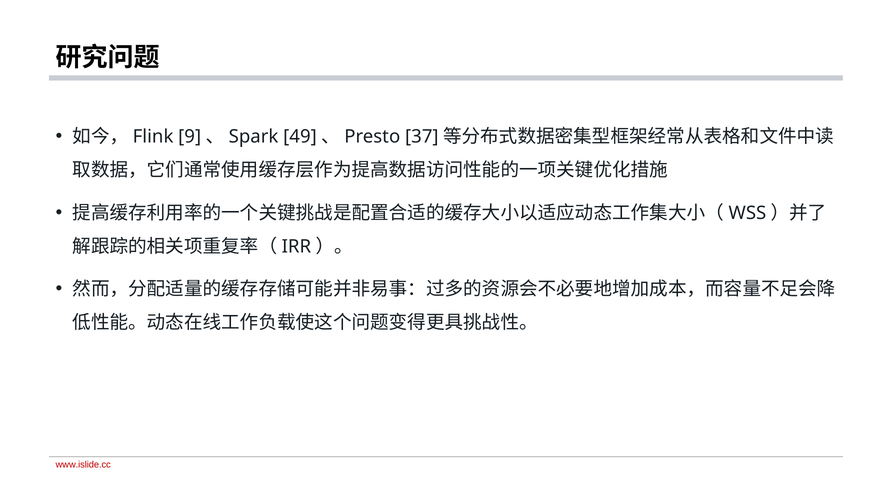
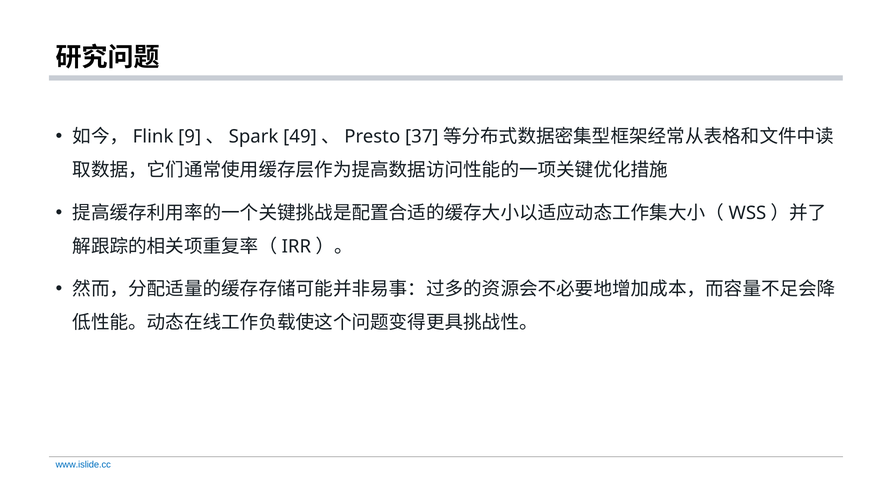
www.islide.cc colour: red -> blue
